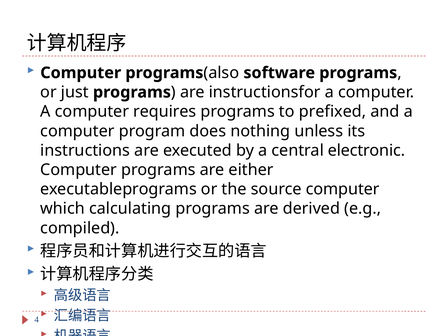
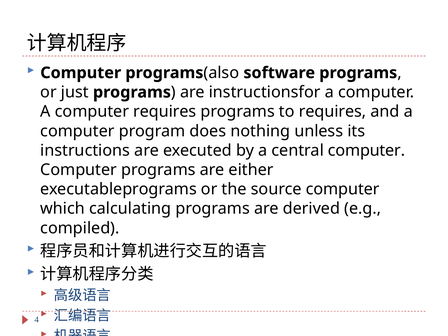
to prefixed: prefixed -> requires
central electronic: electronic -> computer
